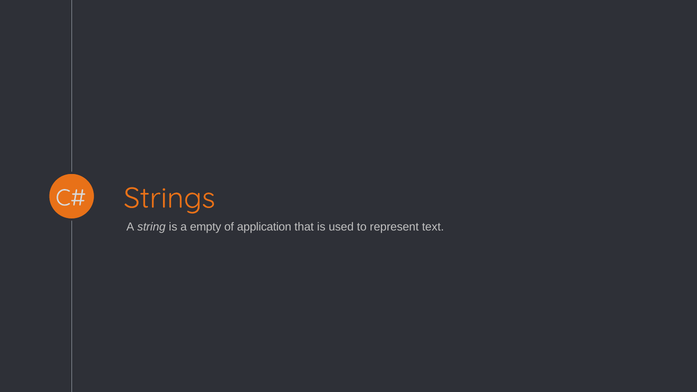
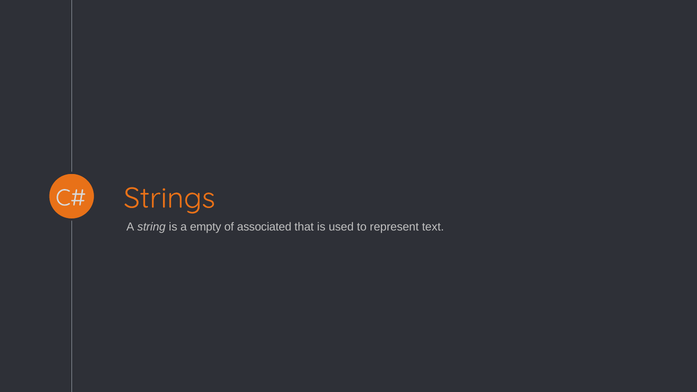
application: application -> associated
